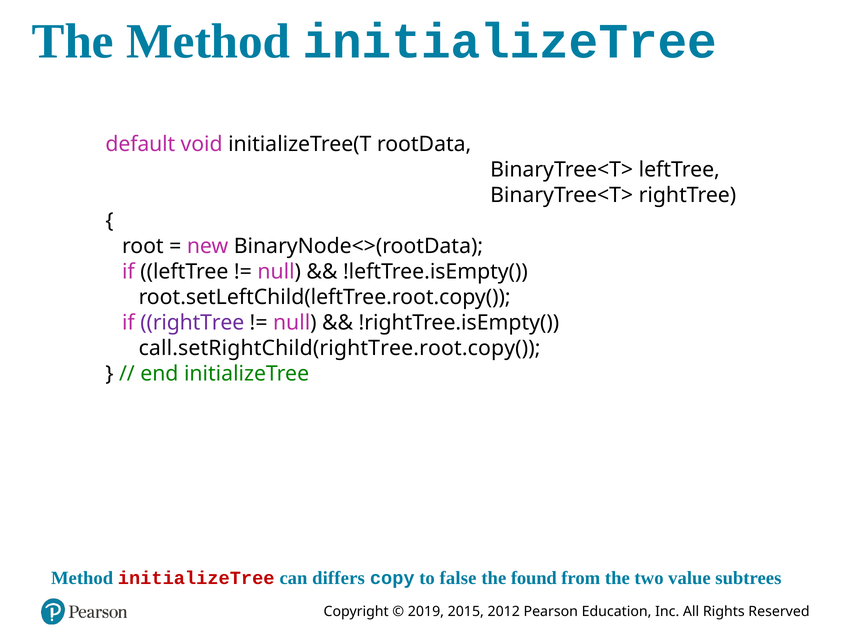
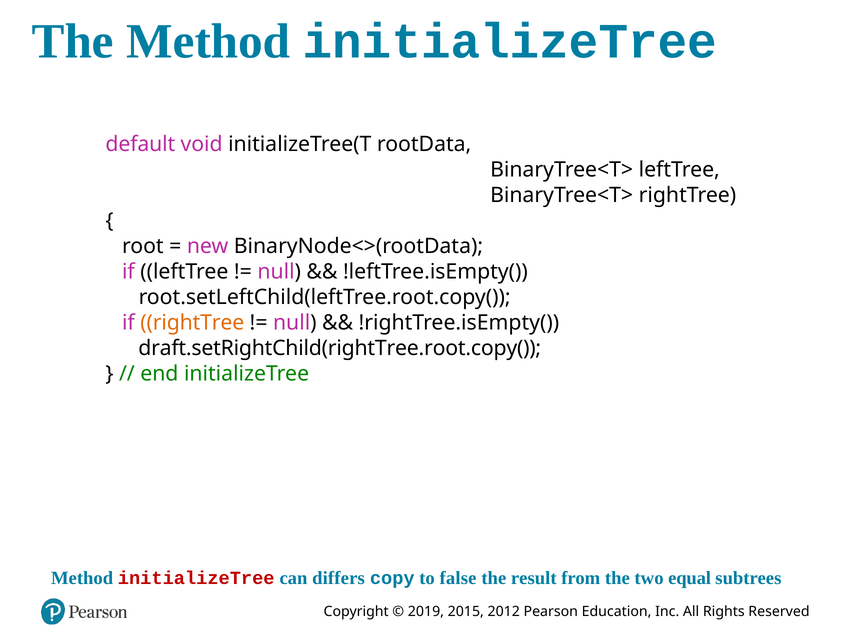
rightTree at (192, 323) colour: purple -> orange
call.setRightChild(rightTree.root.copy(: call.setRightChild(rightTree.root.copy( -> draft.setRightChild(rightTree.root.copy(
found: found -> result
value: value -> equal
